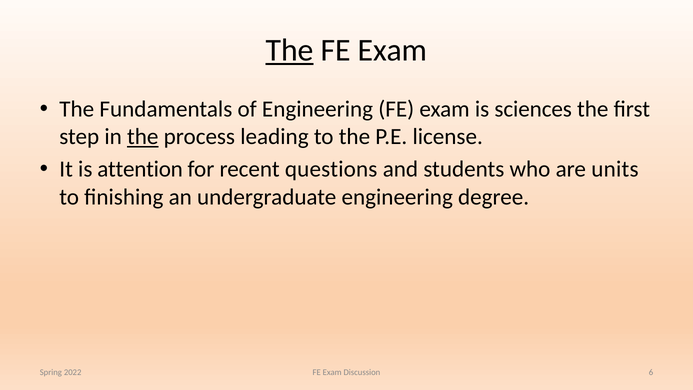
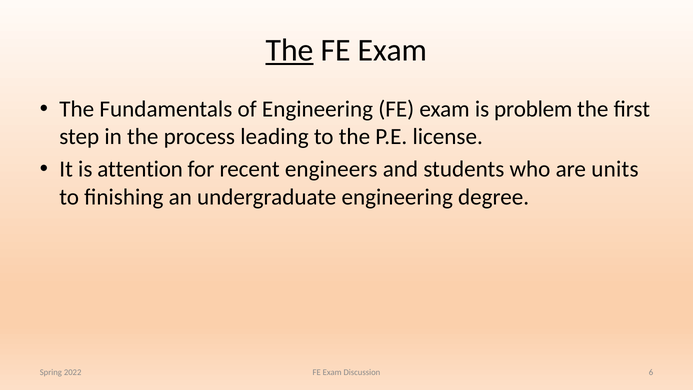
sciences: sciences -> problem
the at (143, 137) underline: present -> none
questions: questions -> engineers
